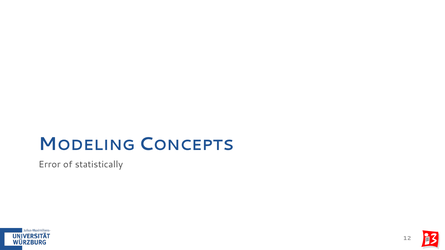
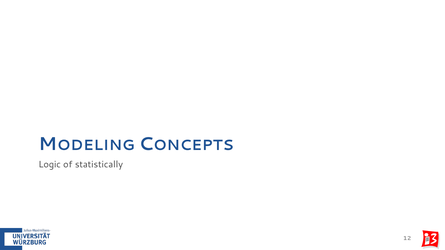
Error: Error -> Logic
